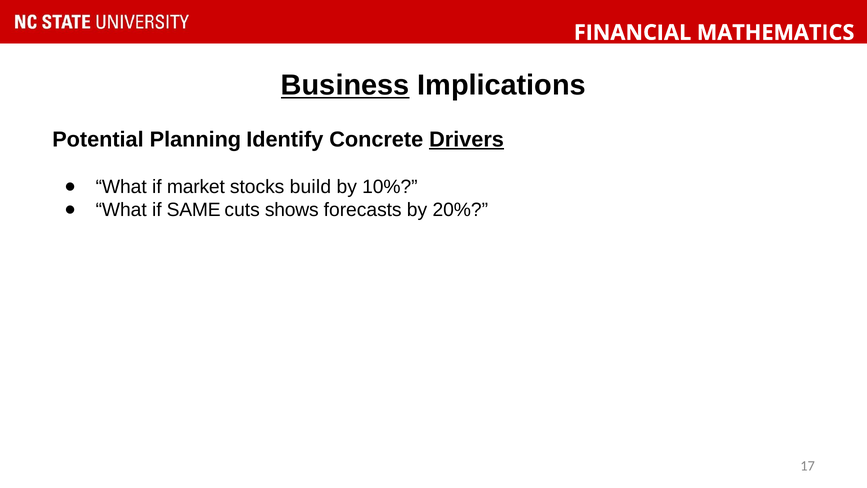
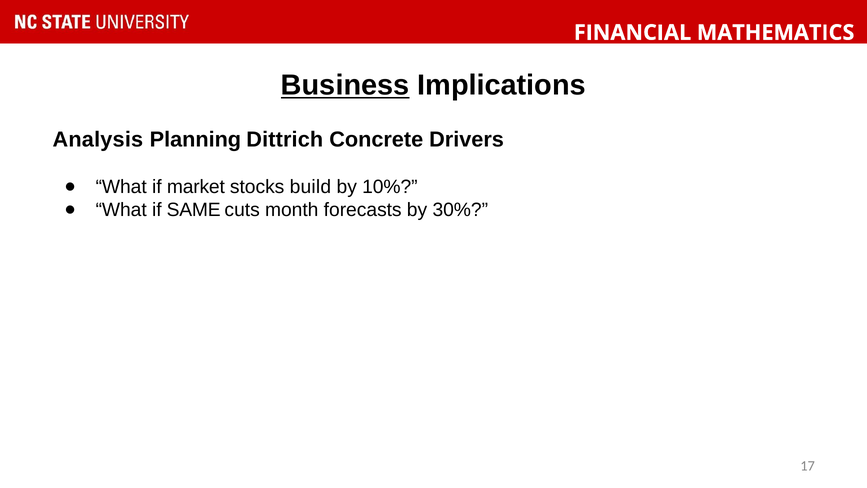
Potential: Potential -> Analysis
Identify: Identify -> Dittrich
Drivers underline: present -> none
shows: shows -> month
20%: 20% -> 30%
